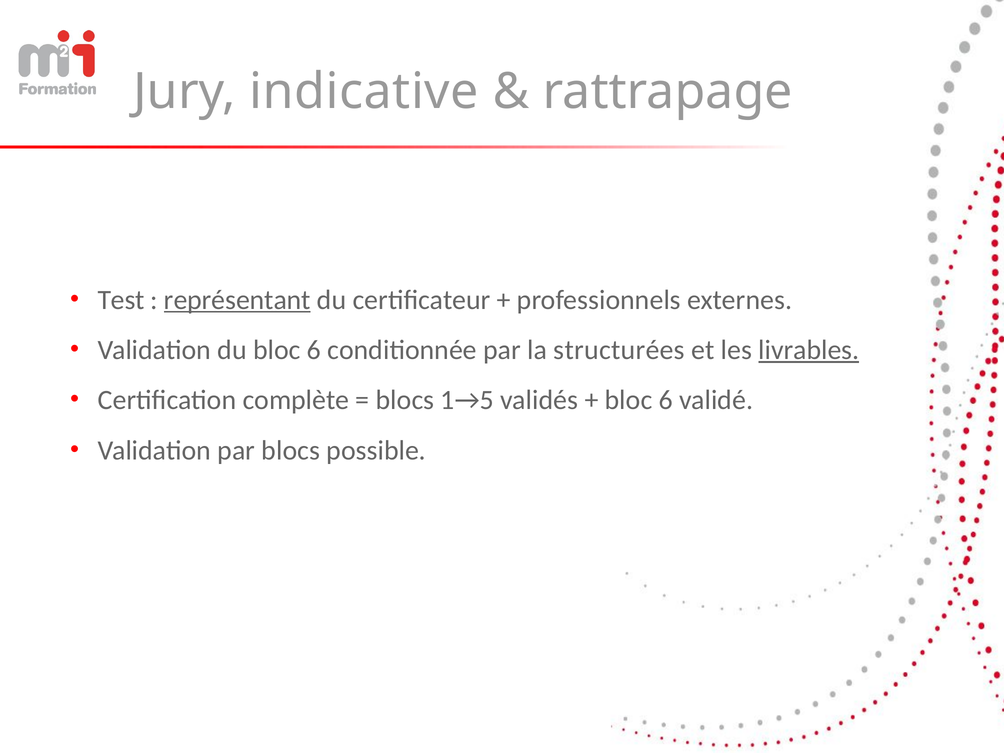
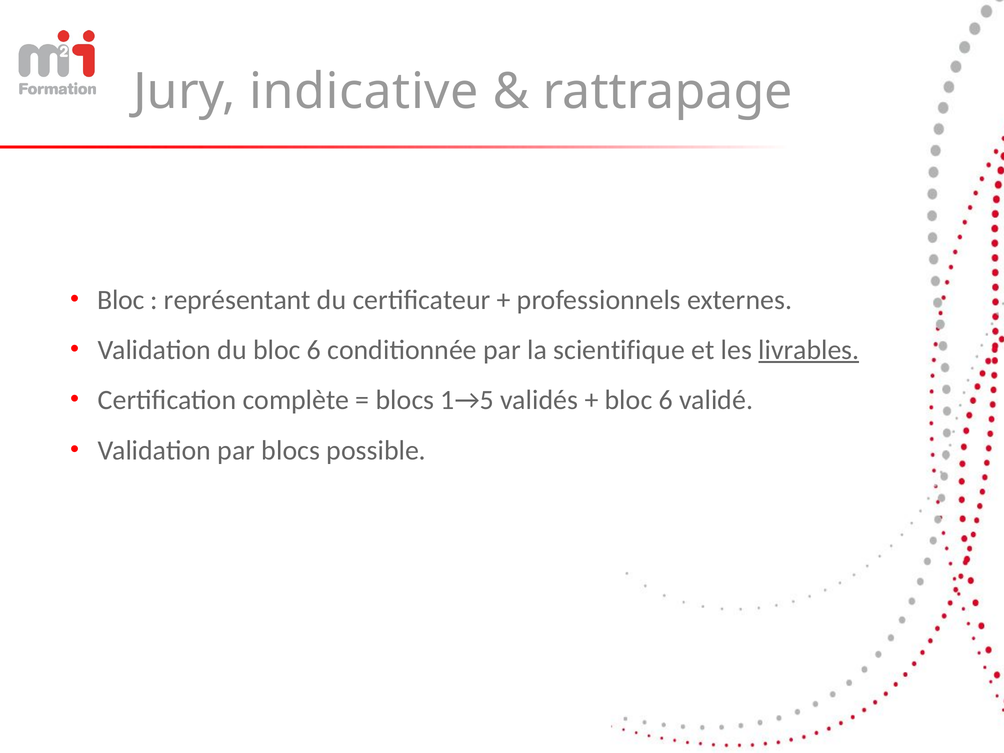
Test at (121, 300): Test -> Bloc
représentant underline: present -> none
structurées: structurées -> scientifique
